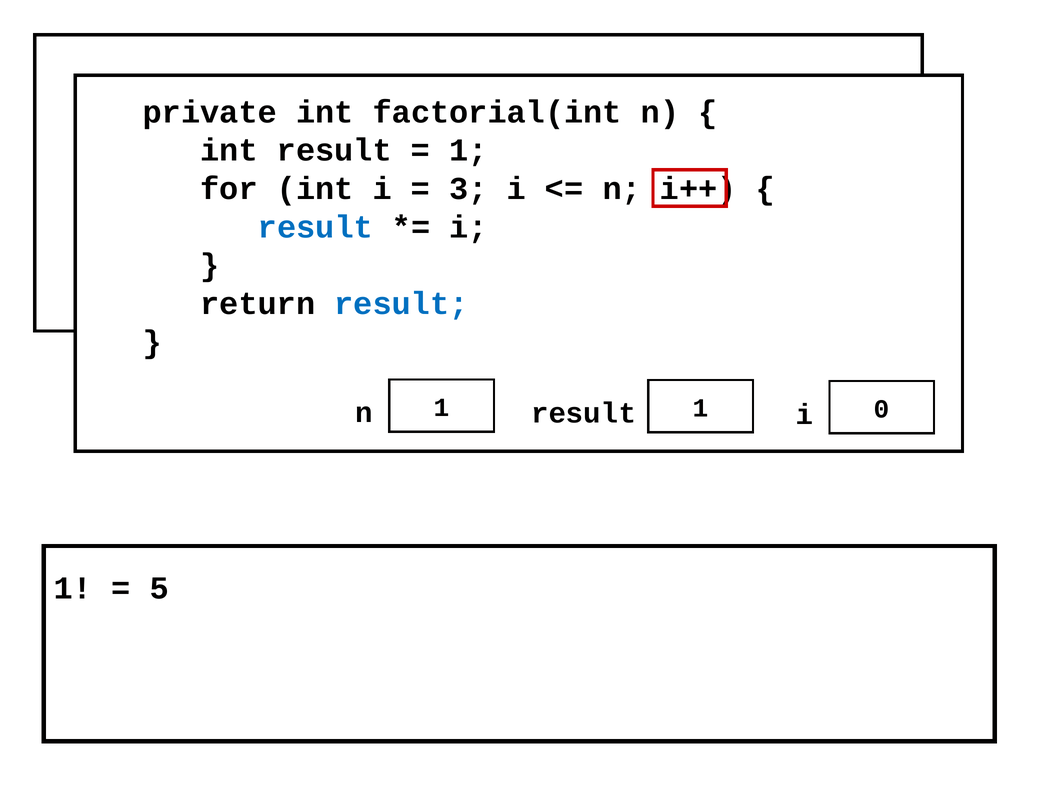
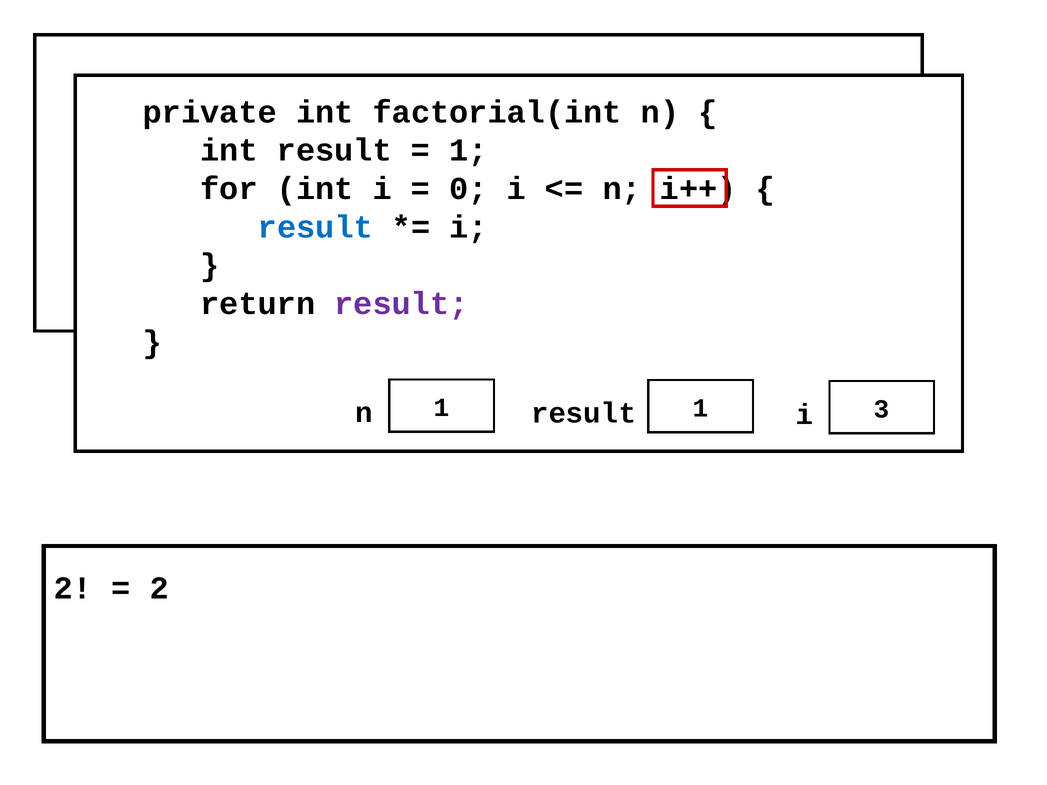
3 at (468, 189): 3 -> 0
result at (401, 304) colour: blue -> purple
n 0: 0 -> 3
1 at (73, 589): 1 -> 2
5 at (159, 589): 5 -> 2
